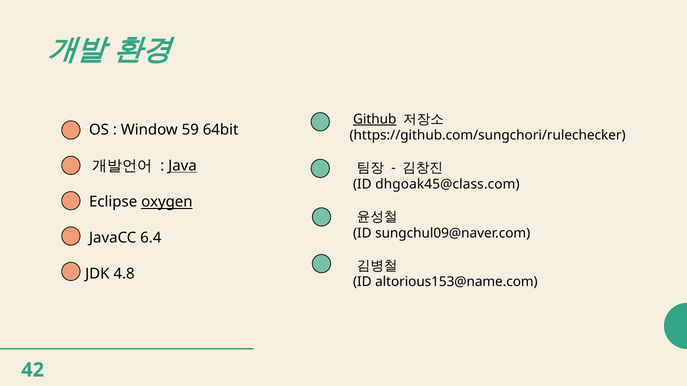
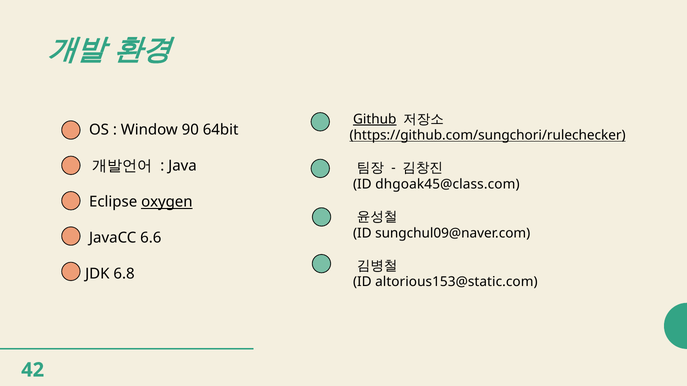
59: 59 -> 90
https://github.com/sungchori/rulechecker underline: none -> present
Java underline: present -> none
6.4: 6.4 -> 6.6
4.8: 4.8 -> 6.8
altorious153@name.com: altorious153@name.com -> altorious153@static.com
